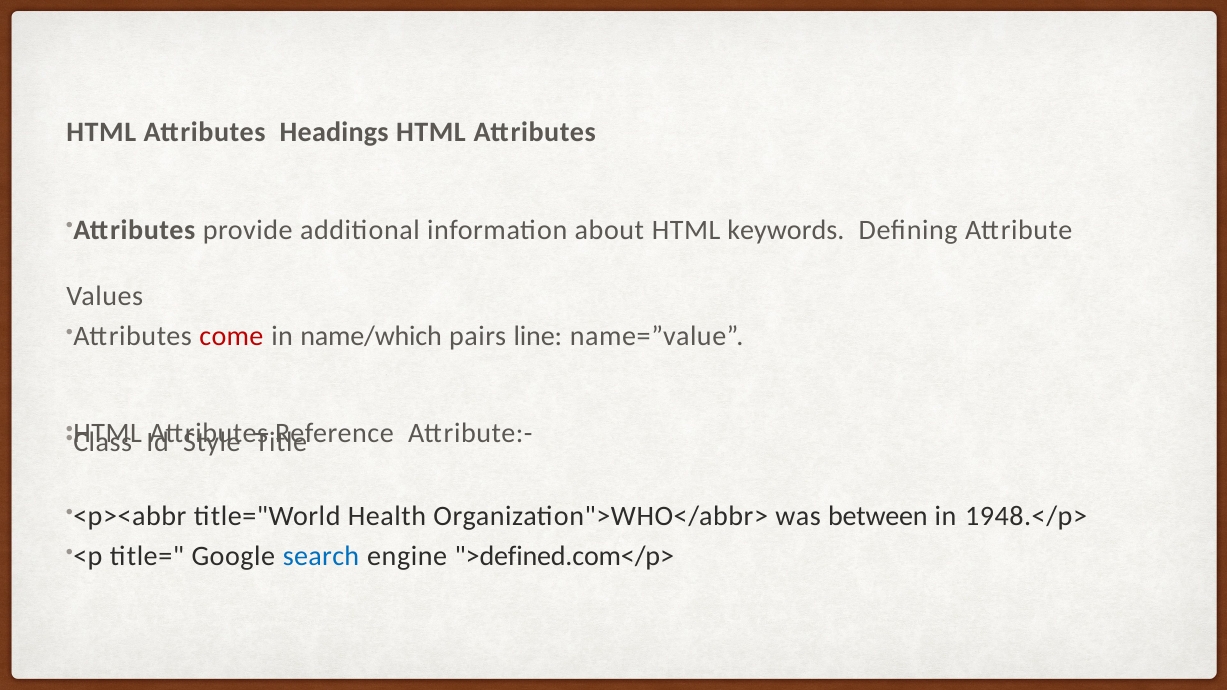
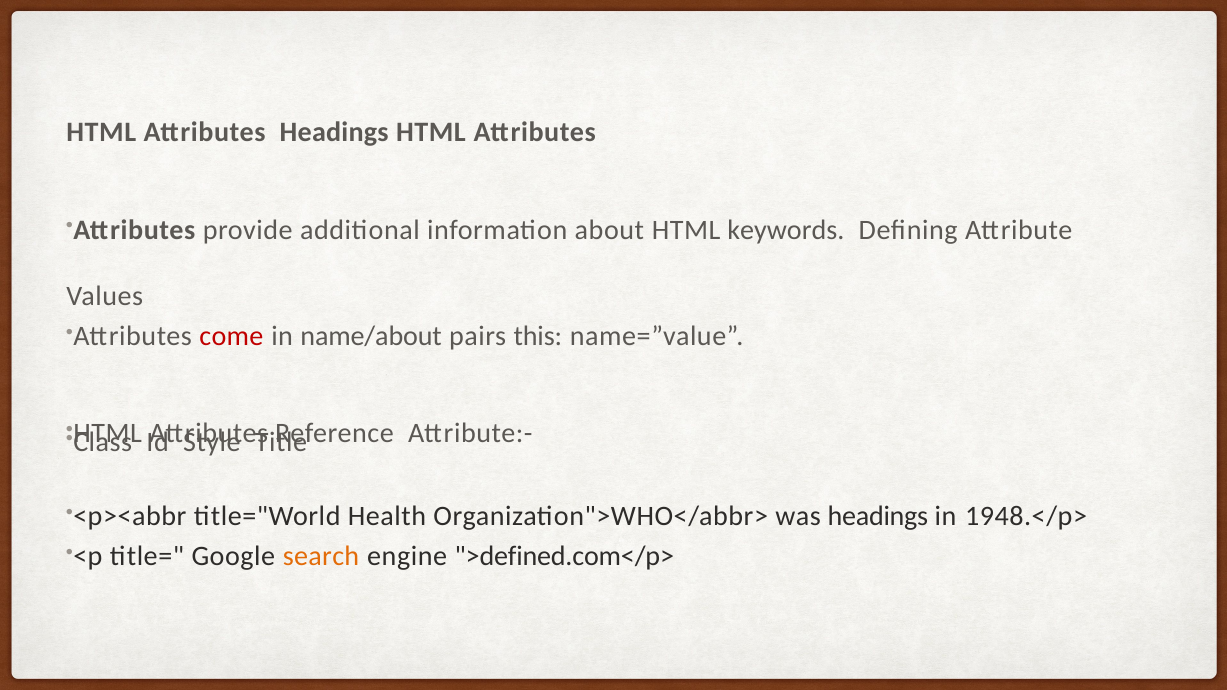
name/which: name/which -> name/about
line: line -> this
was between: between -> headings
search colour: blue -> orange
